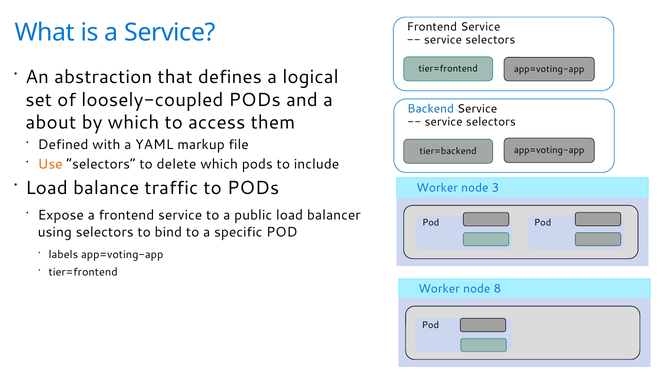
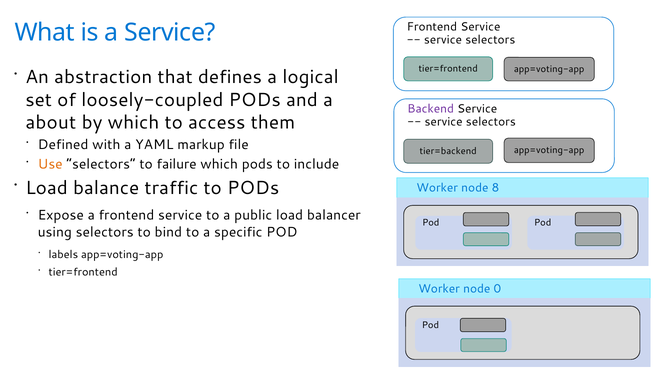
Backend colour: blue -> purple
delete: delete -> failure
3: 3 -> 8
8: 8 -> 0
